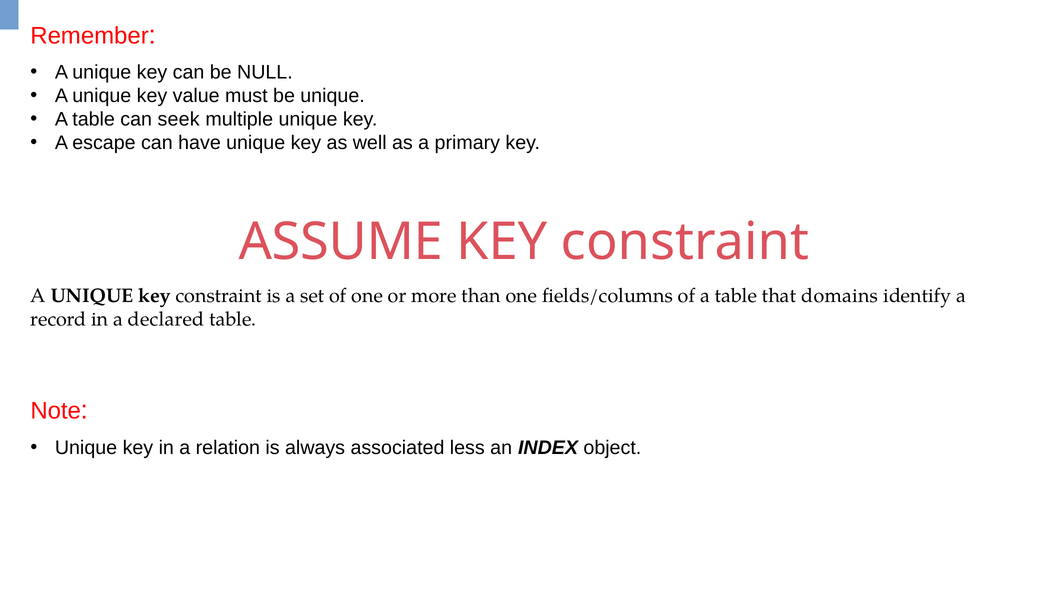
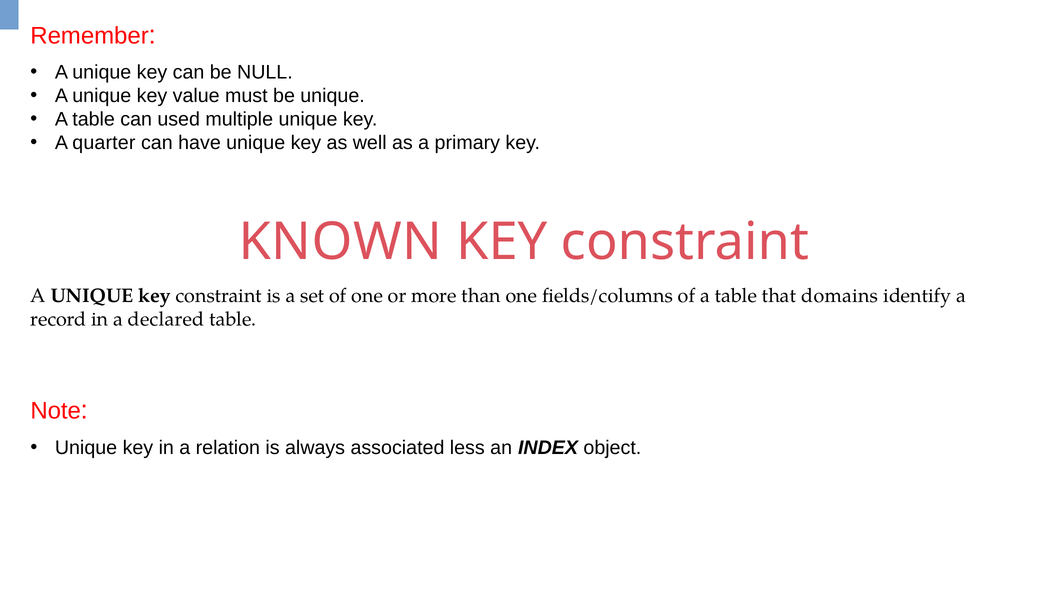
seek: seek -> used
escape: escape -> quarter
ASSUME: ASSUME -> KNOWN
